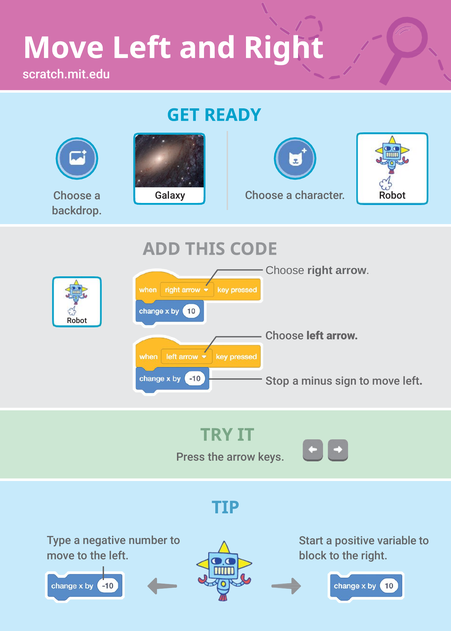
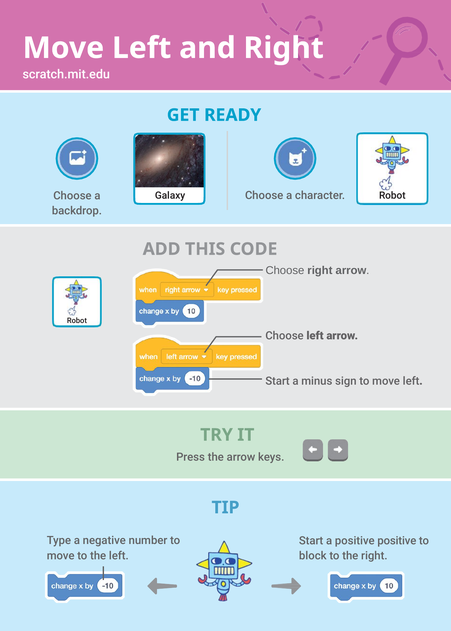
Stop at (277, 381): Stop -> Start
positive variable: variable -> positive
